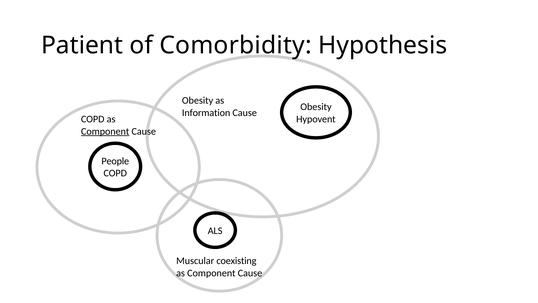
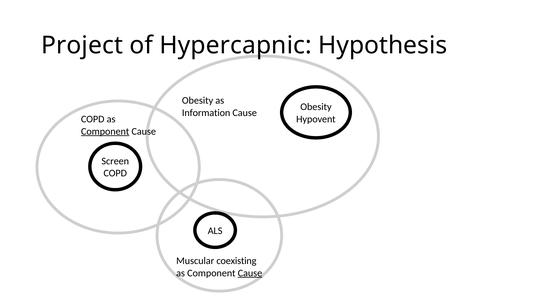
Patient: Patient -> Project
Comorbidity: Comorbidity -> Hypercapnic
People: People -> Screen
Cause at (250, 273) underline: none -> present
